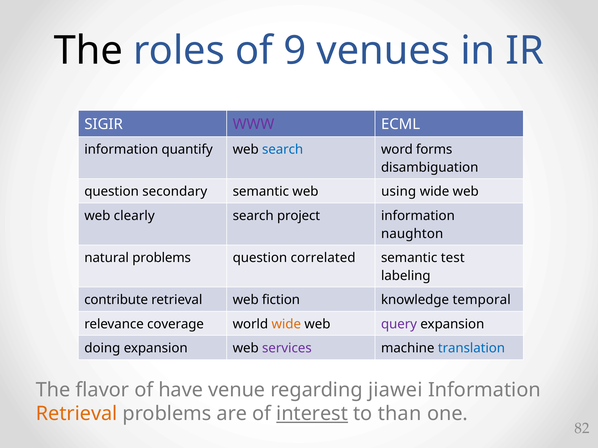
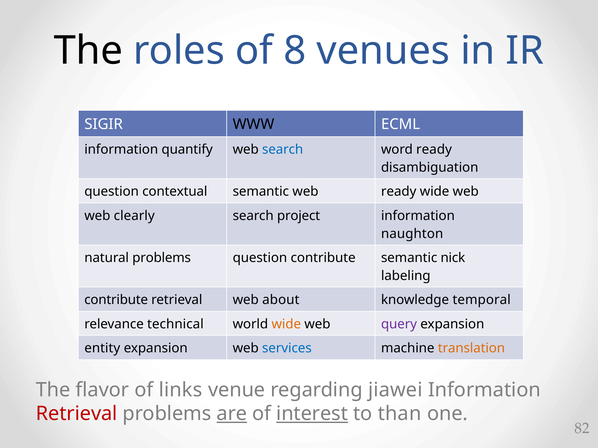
9: 9 -> 8
WWW colour: purple -> black
word forms: forms -> ready
secondary: secondary -> contextual
web using: using -> ready
question correlated: correlated -> contribute
test: test -> nick
fiction: fiction -> about
coverage: coverage -> technical
doing: doing -> entity
services colour: purple -> blue
translation colour: blue -> orange
have: have -> links
Retrieval at (77, 414) colour: orange -> red
are underline: none -> present
